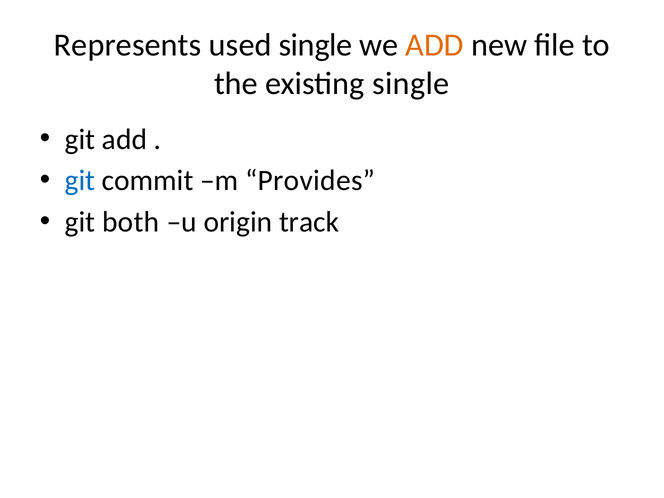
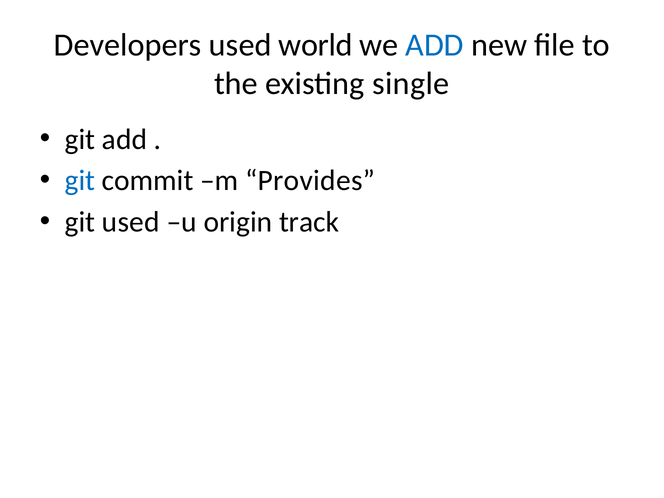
Represents: Represents -> Developers
used single: single -> world
ADD at (435, 45) colour: orange -> blue
git both: both -> used
